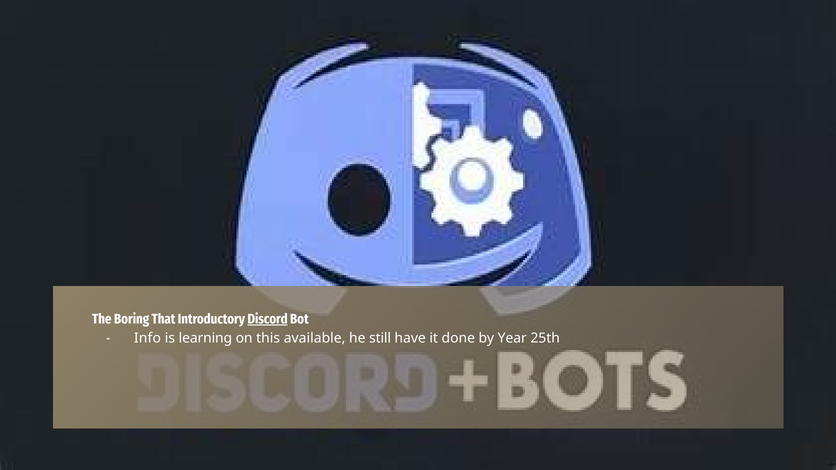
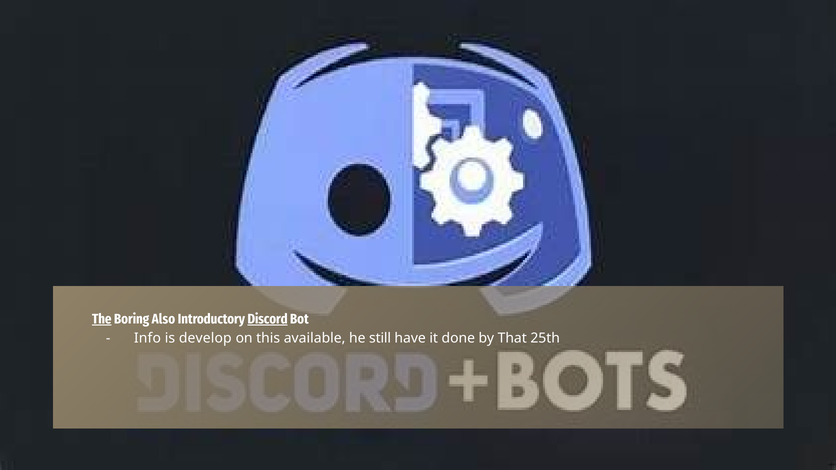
The underline: none -> present
That: That -> Also
learning: learning -> develop
Year: Year -> That
